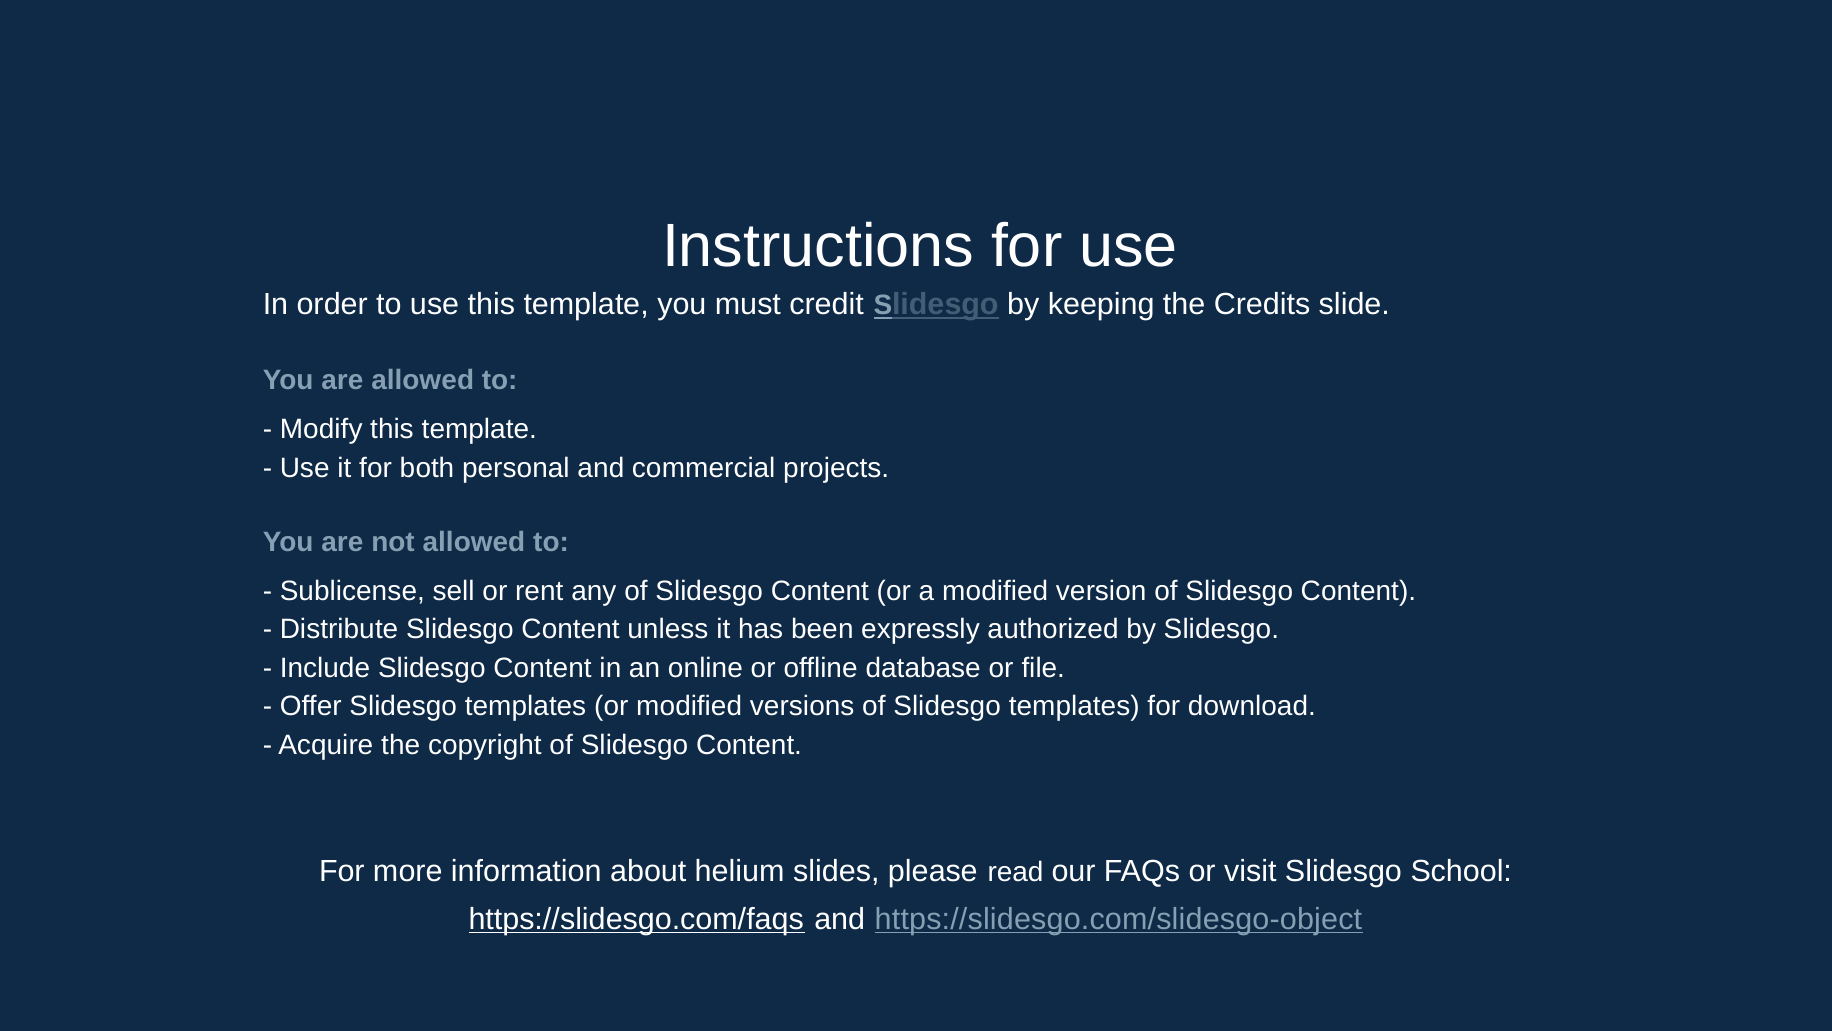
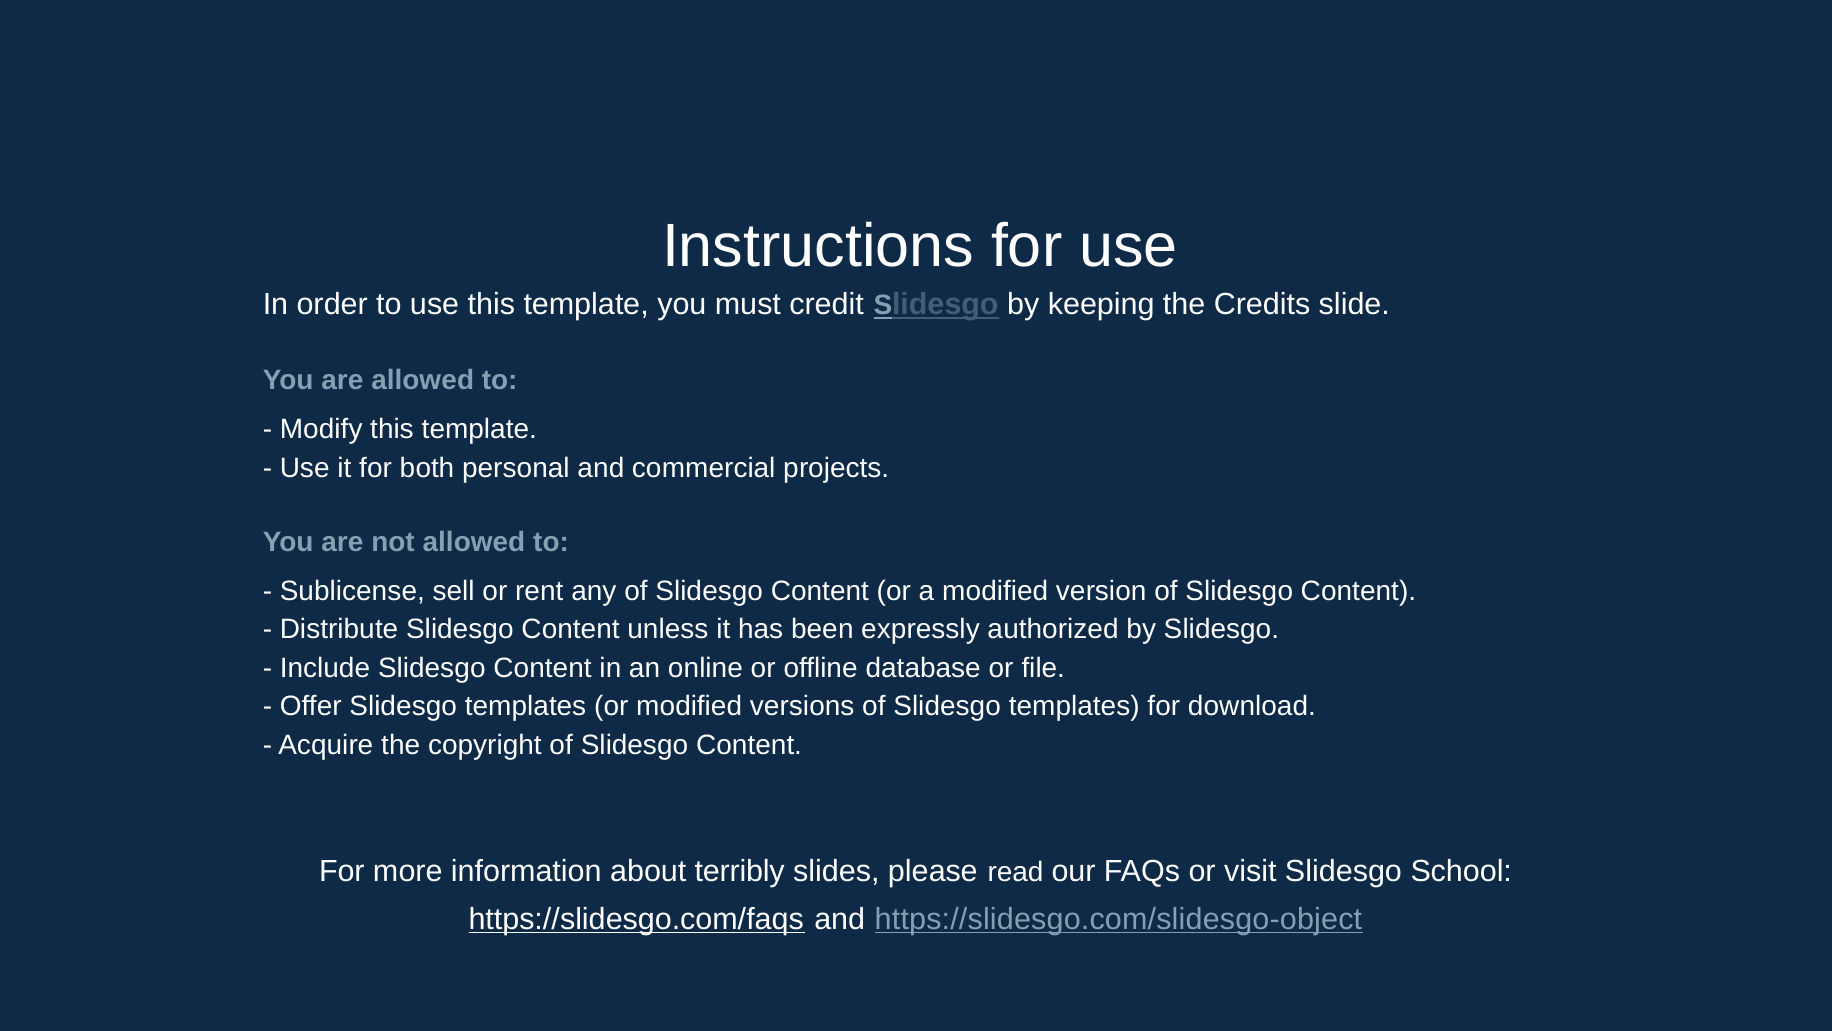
helium: helium -> terribly
